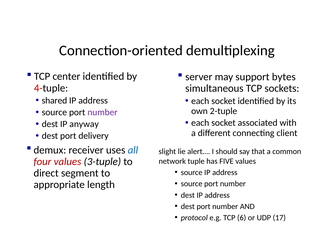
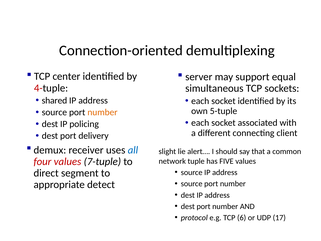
bytes: bytes -> equal
2-tuple: 2-tuple -> 5-tuple
number at (103, 112) colour: purple -> orange
anyway: anyway -> policing
3-tuple: 3-tuple -> 7-tuple
length: length -> detect
